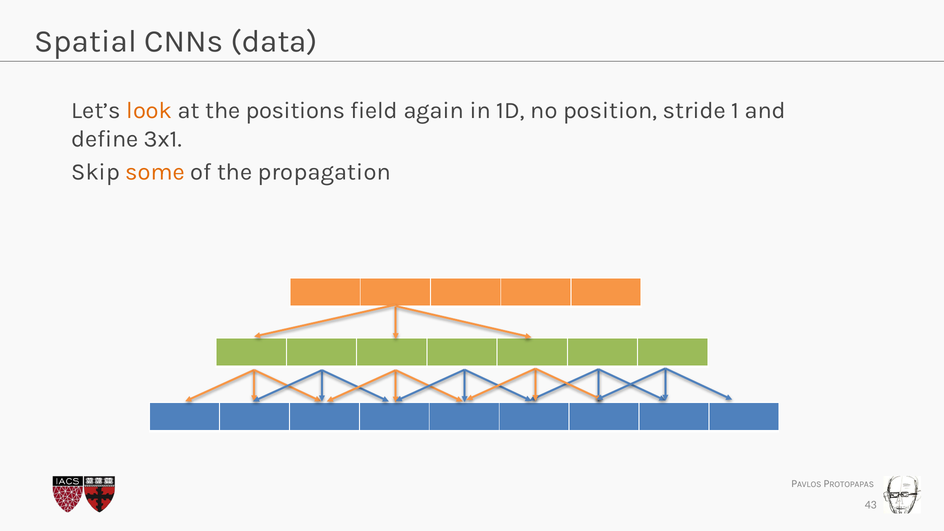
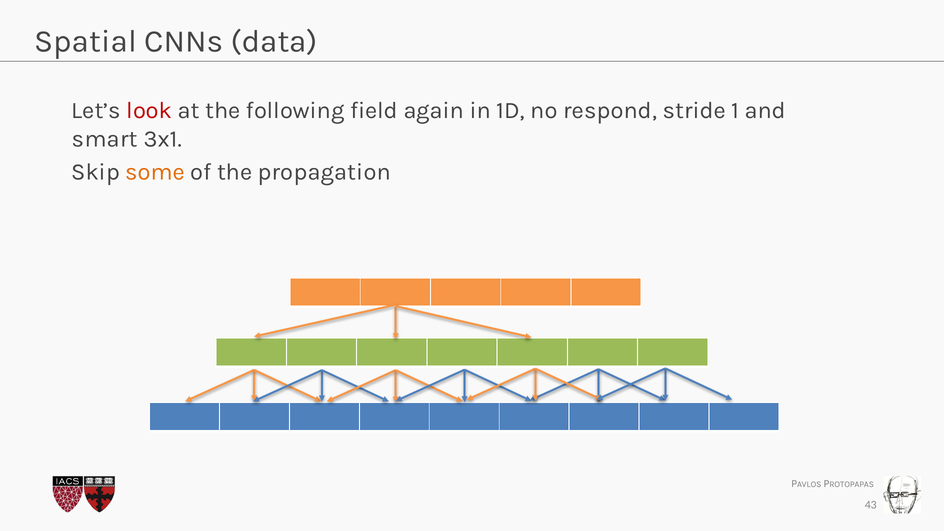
look colour: orange -> red
positions: positions -> following
position: position -> respond
define: define -> smart
